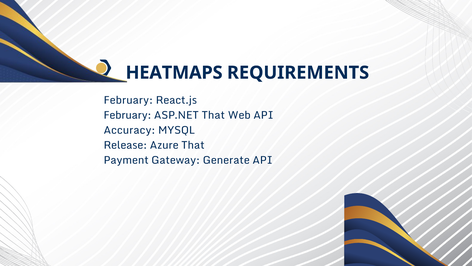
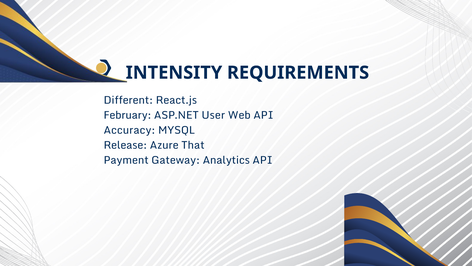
HEATMAPS: HEATMAPS -> INTENSITY
February at (128, 100): February -> Different
ASP.NET That: That -> User
Generate: Generate -> Analytics
